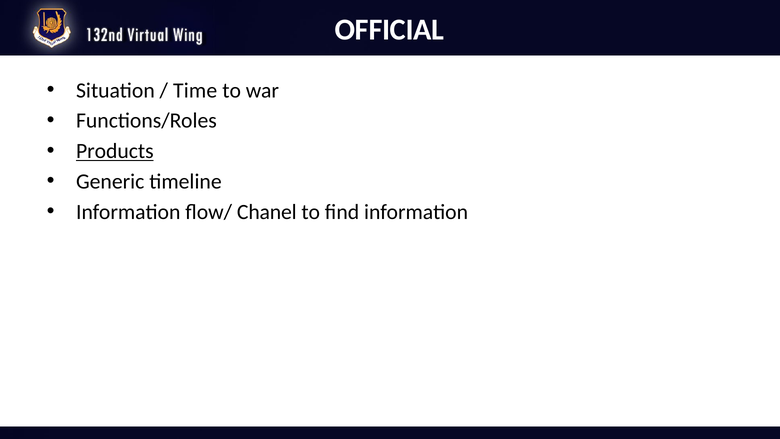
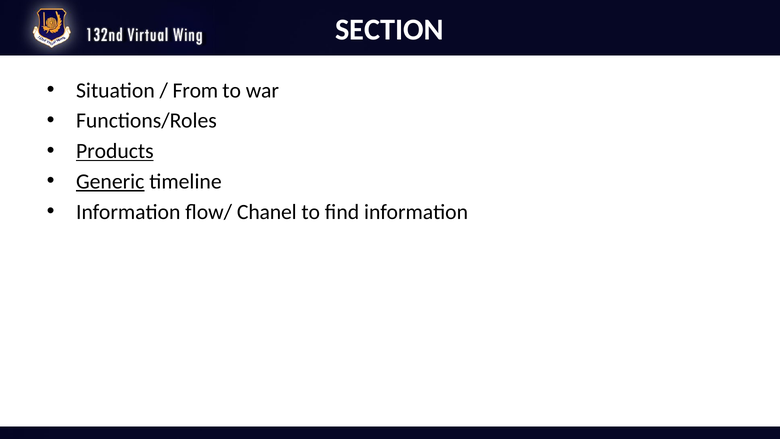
OFFICIAL: OFFICIAL -> SECTION
Time: Time -> From
Generic underline: none -> present
